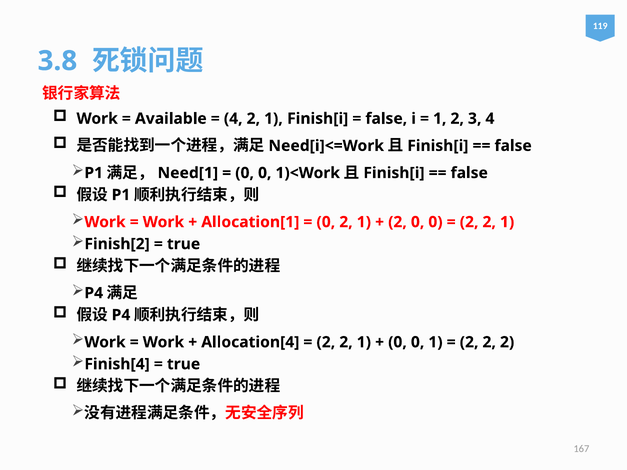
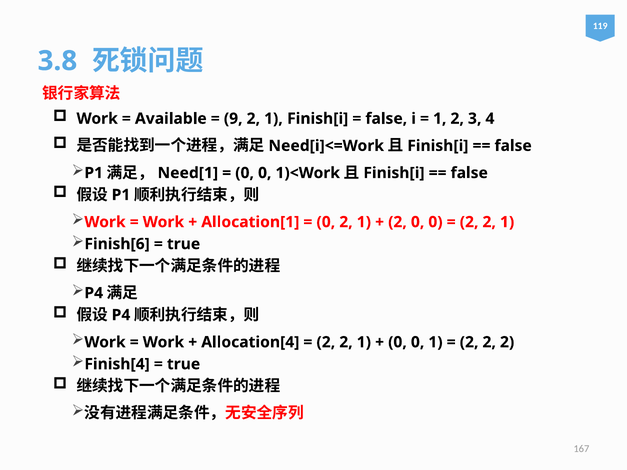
4 at (233, 119): 4 -> 9
Finish[2: Finish[2 -> Finish[6
